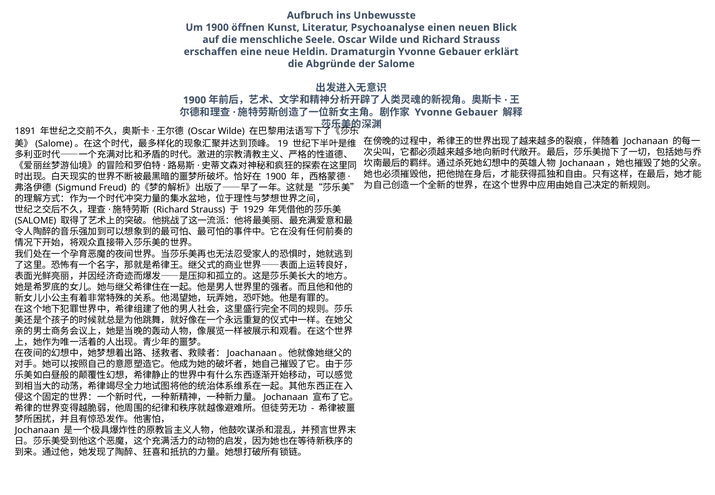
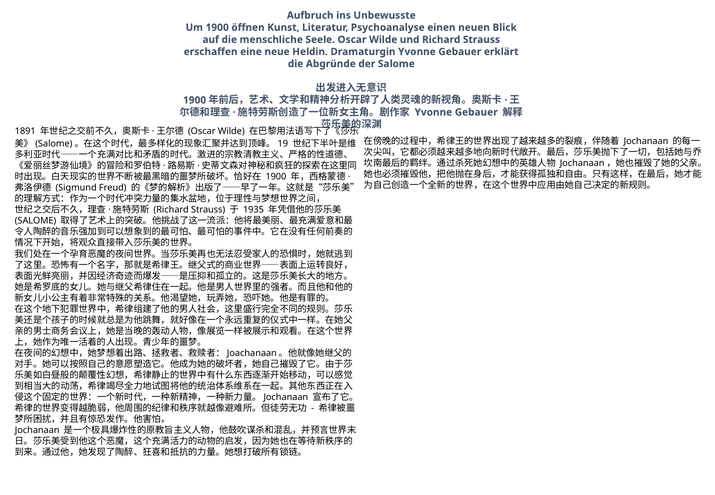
1929: 1929 -> 1935
